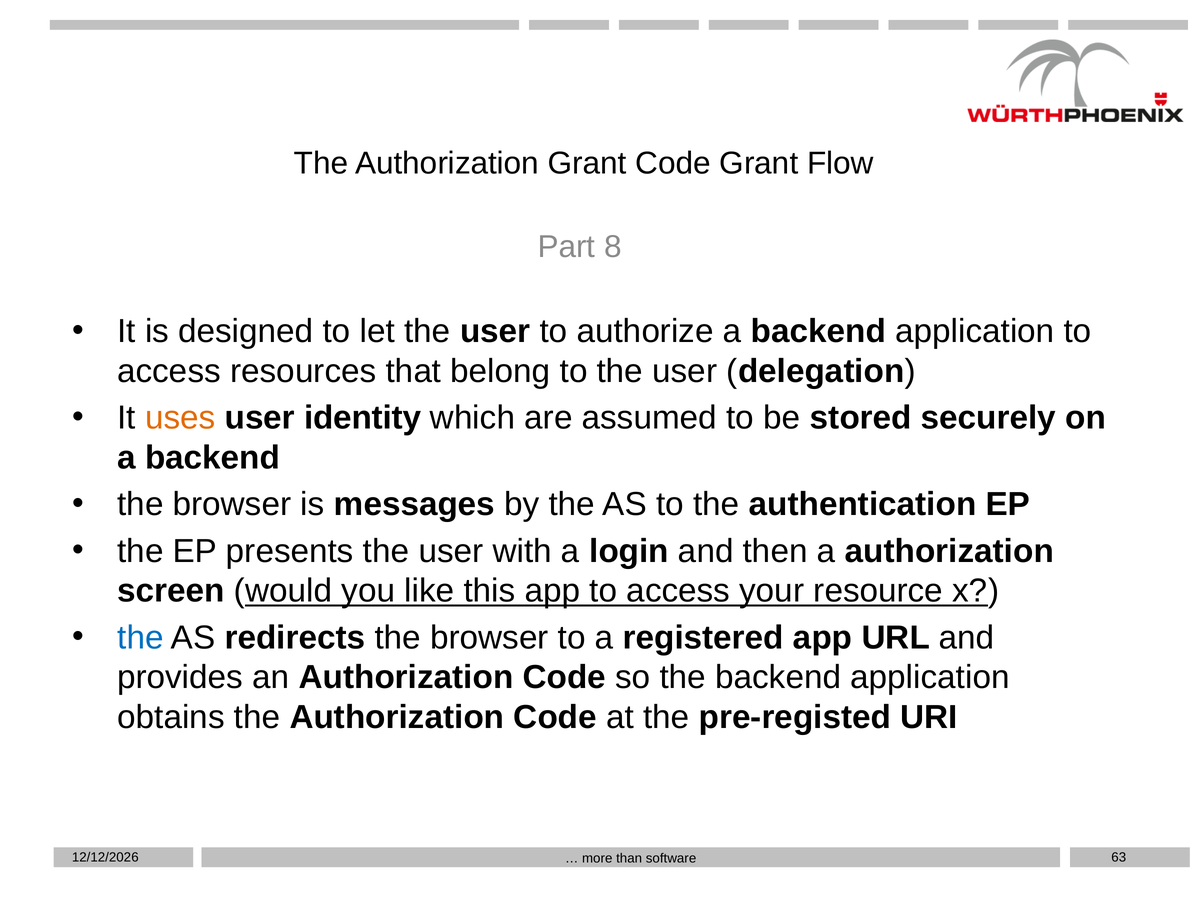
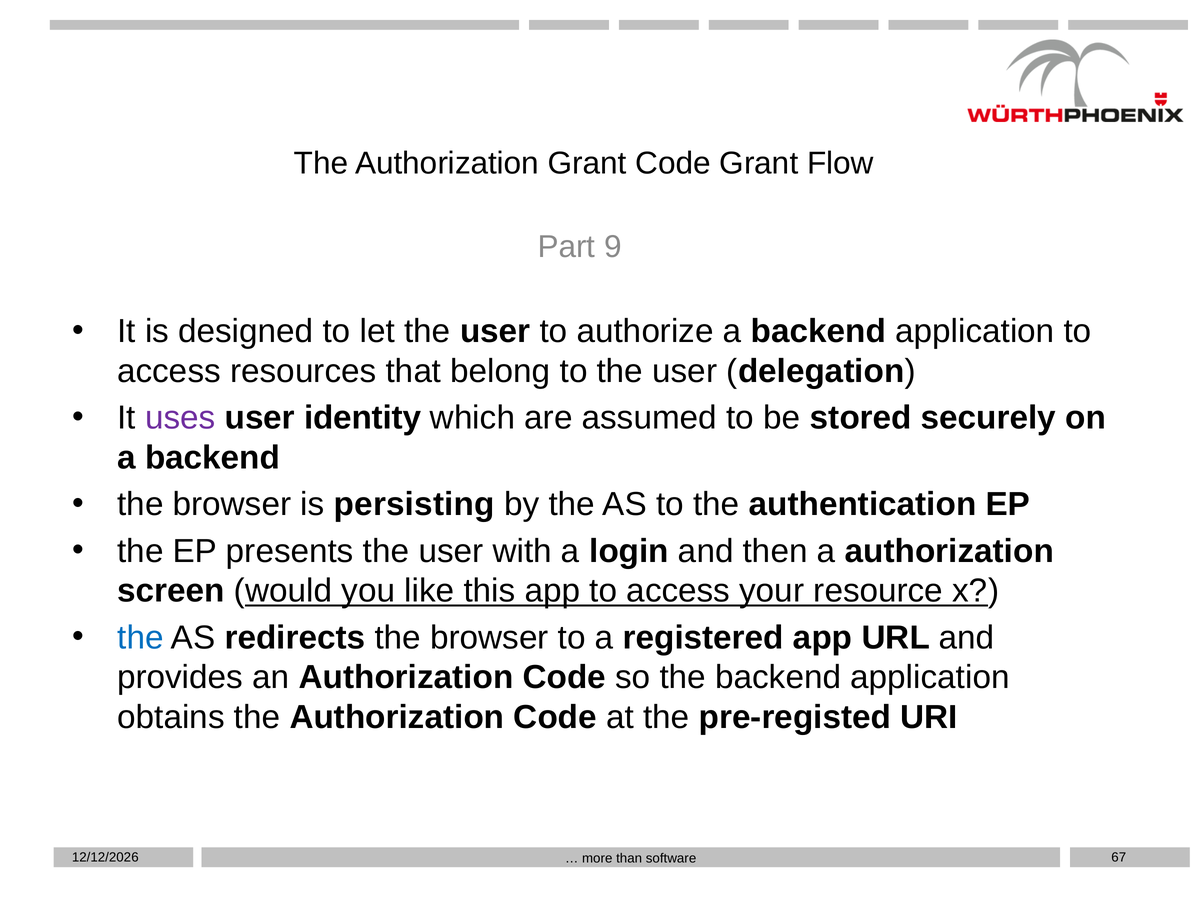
8: 8 -> 9
uses colour: orange -> purple
messages: messages -> persisting
63: 63 -> 67
